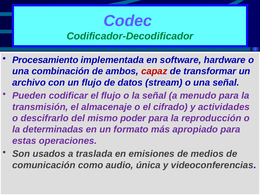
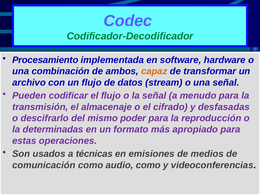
capaz colour: red -> orange
actividades: actividades -> desfasadas
traslada: traslada -> técnicas
audio única: única -> como
